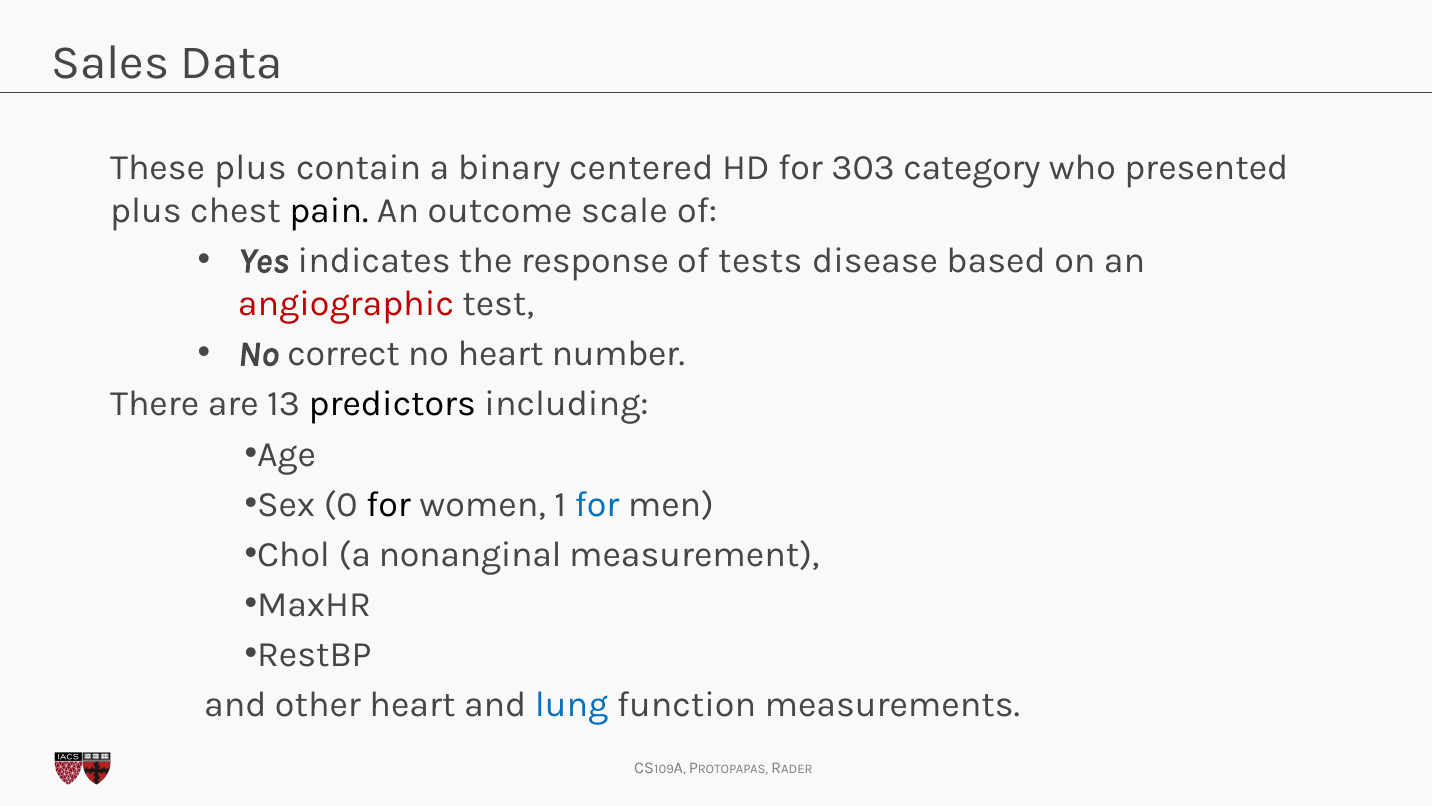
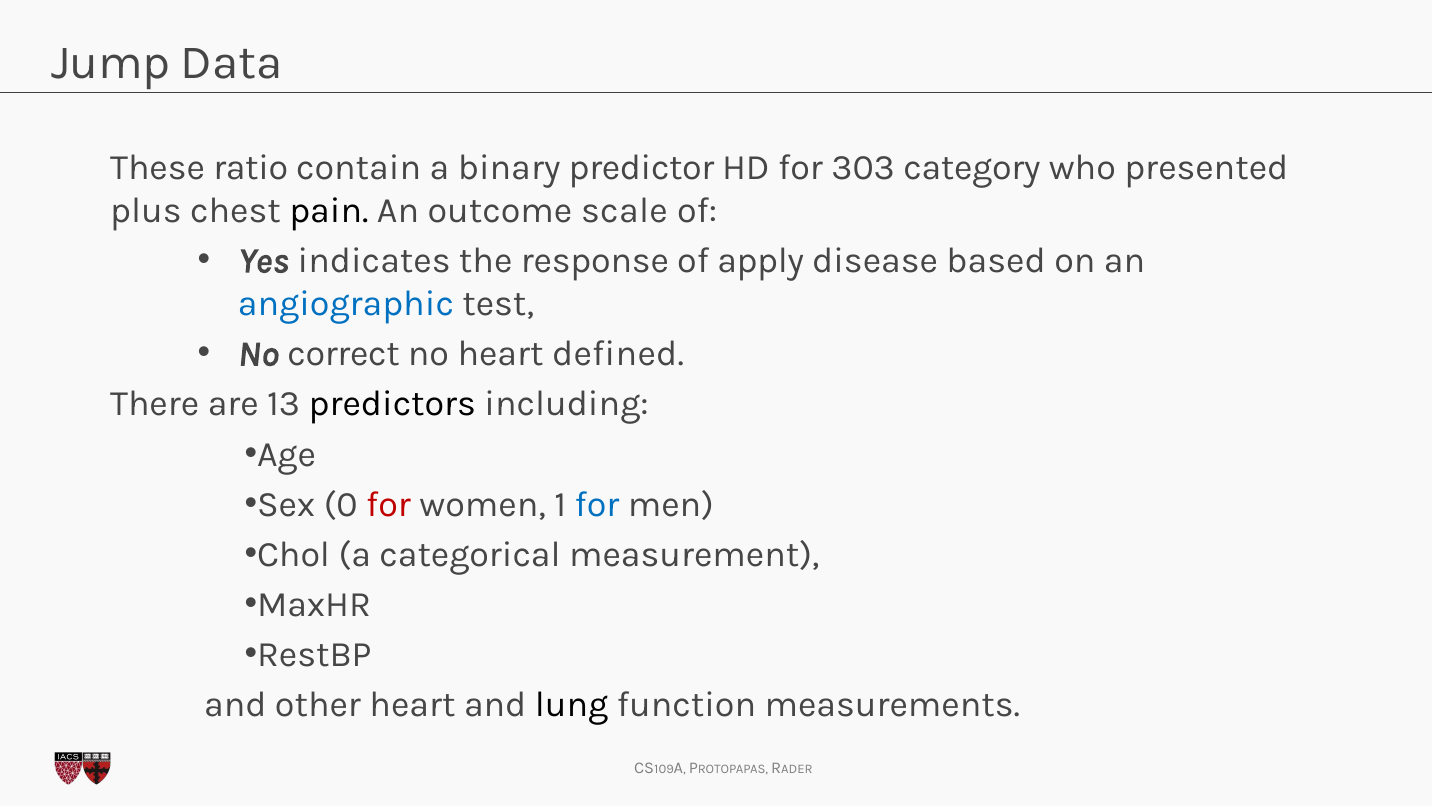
Sales: Sales -> Jump
These plus: plus -> ratio
centered: centered -> predictor
tests: tests -> apply
angiographic colour: red -> blue
number: number -> defined
for at (389, 504) colour: black -> red
nonanginal: nonanginal -> categorical
lung colour: blue -> black
